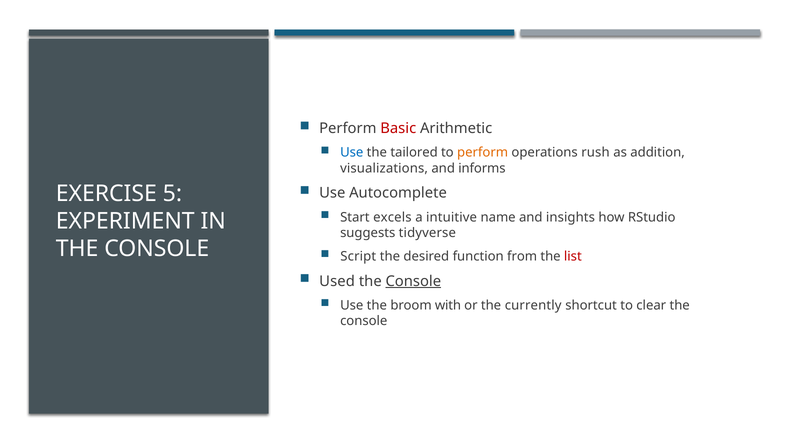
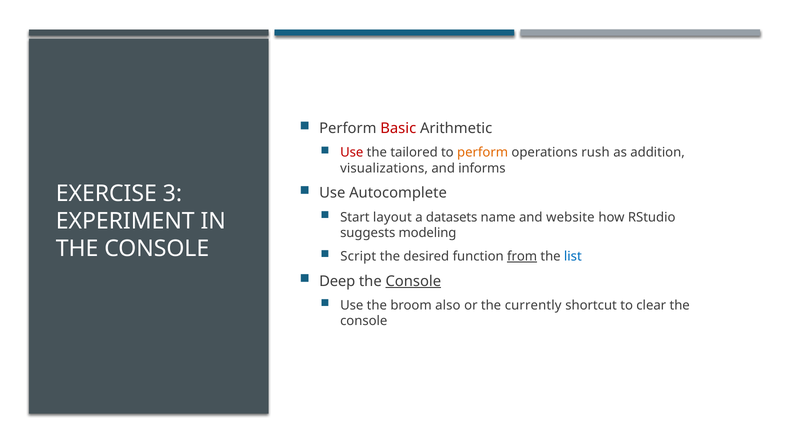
Use at (352, 152) colour: blue -> red
5: 5 -> 3
excels: excels -> layout
intuitive: intuitive -> datasets
insights: insights -> website
tidyverse: tidyverse -> modeling
from underline: none -> present
list colour: red -> blue
Used: Used -> Deep
with: with -> also
